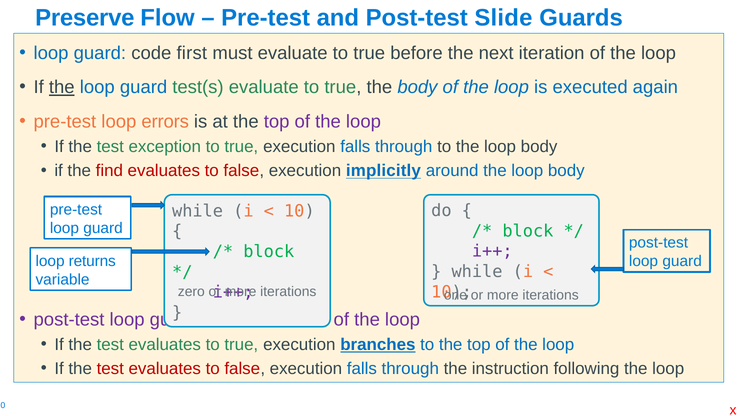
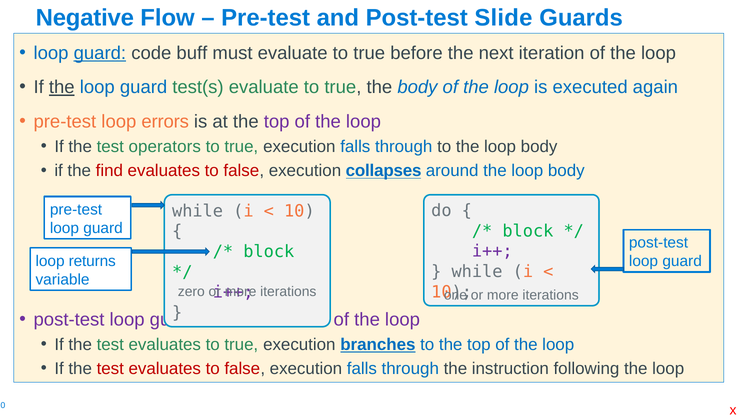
Preserve: Preserve -> Negative
guard at (100, 53) underline: none -> present
first: first -> buff
exception: exception -> operators
implicitly: implicitly -> collapses
